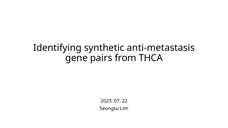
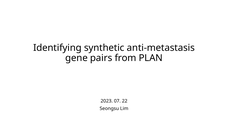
THCA: THCA -> PLAN
